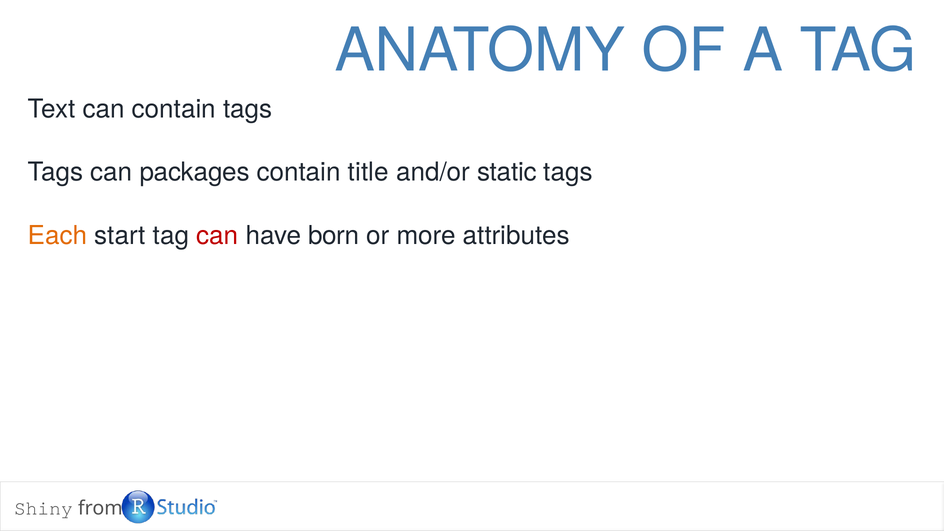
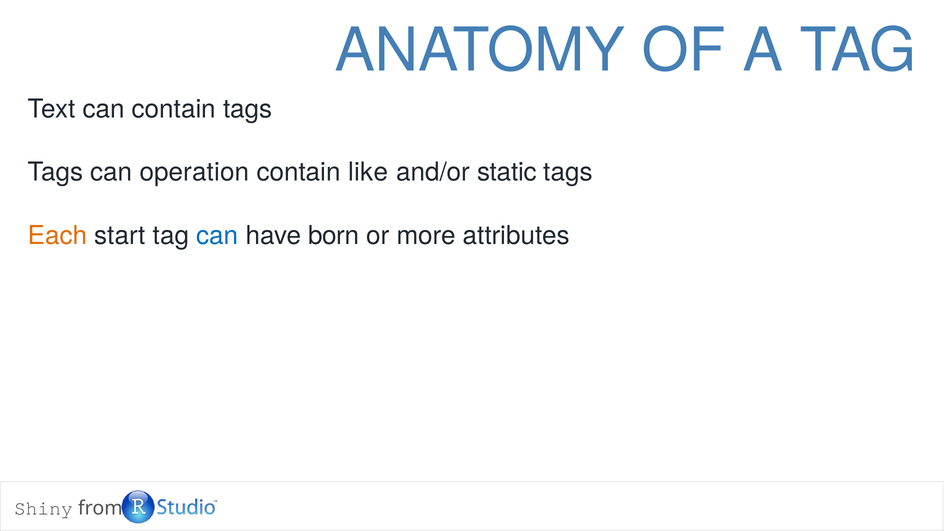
packages: packages -> operation
title: title -> like
can at (217, 235) colour: red -> blue
